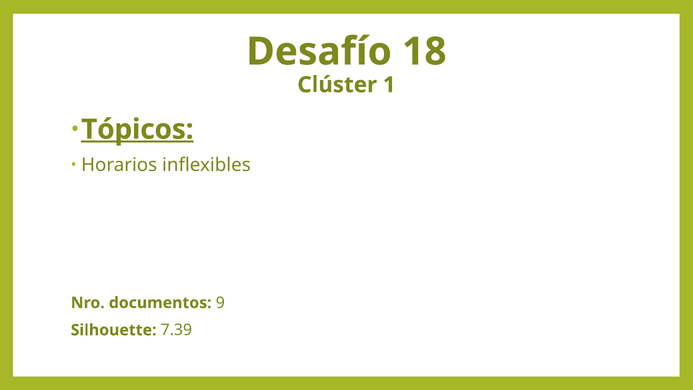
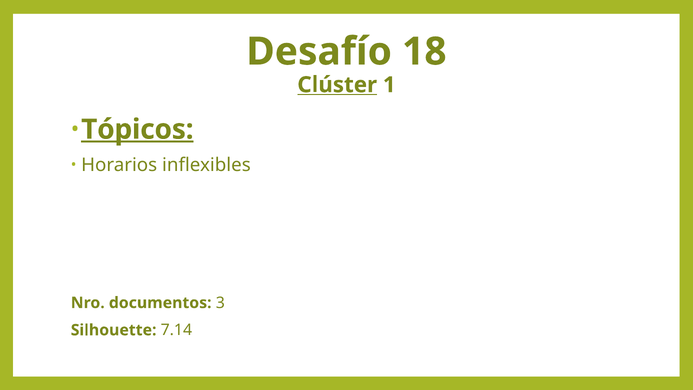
Clúster underline: none -> present
9: 9 -> 3
7.39: 7.39 -> 7.14
